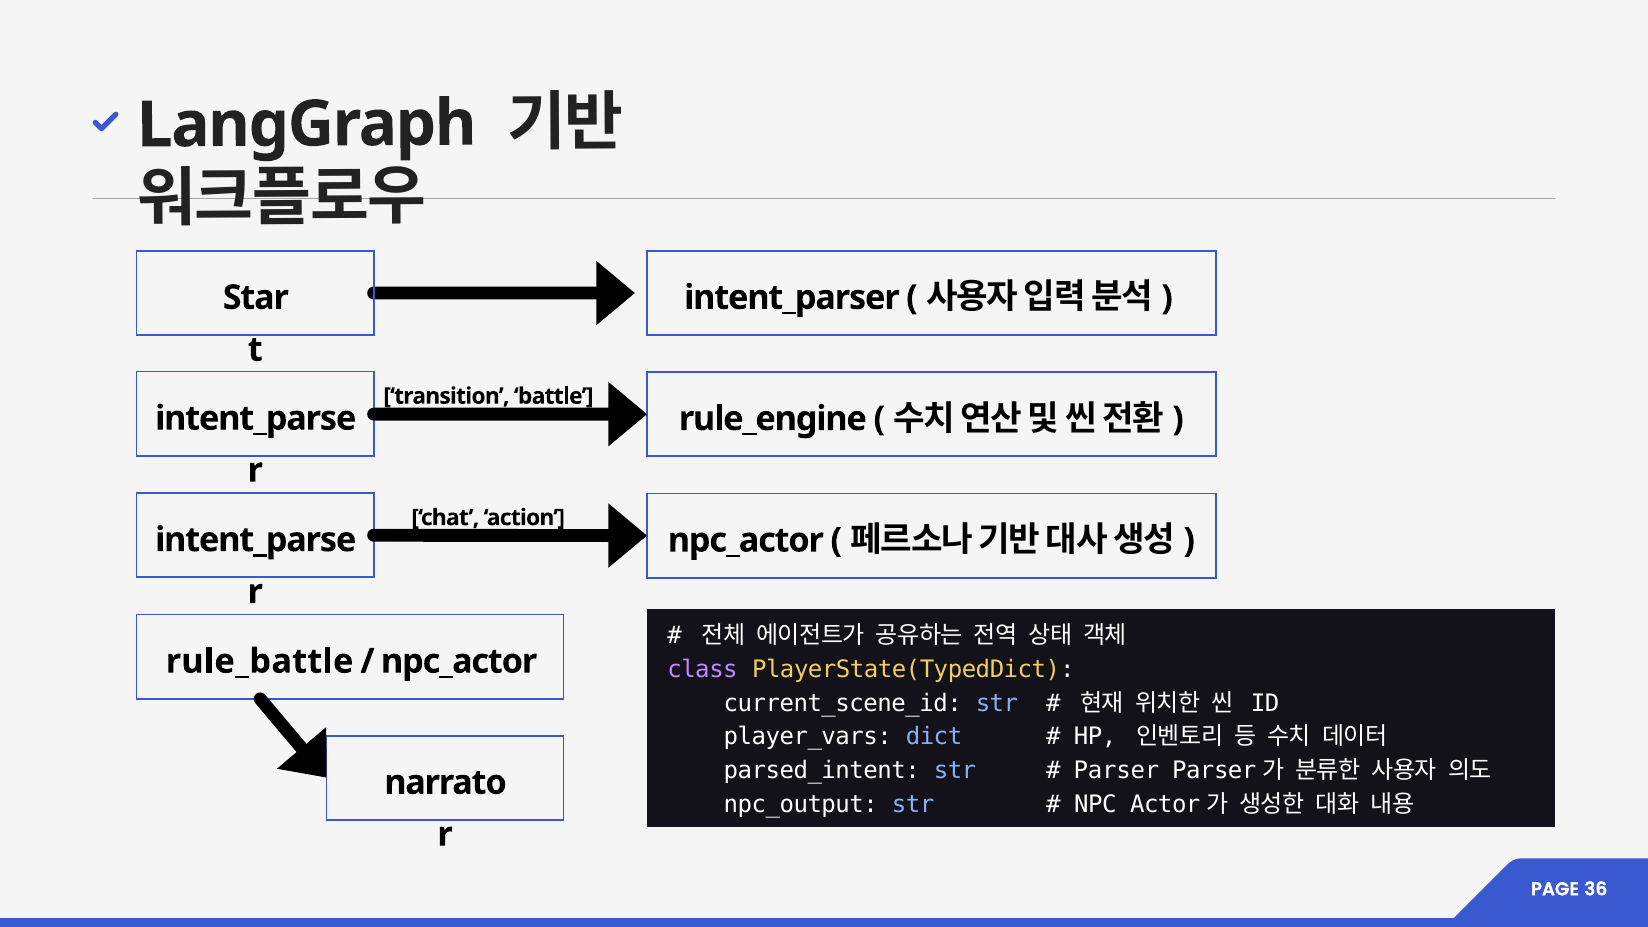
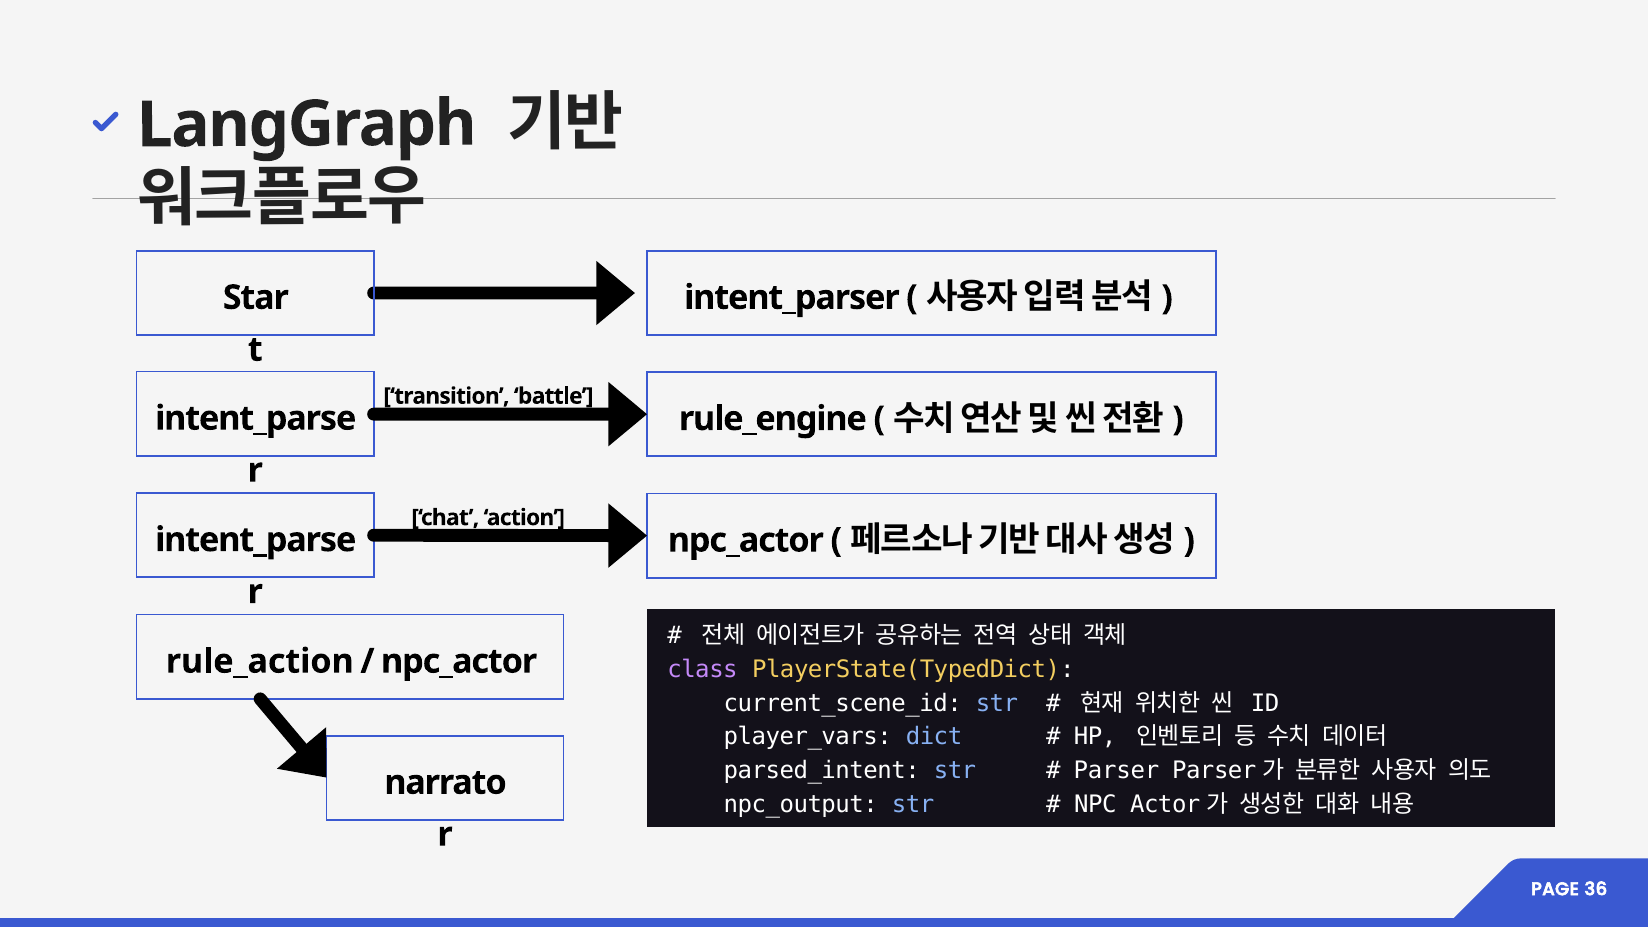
rule_battle: rule_battle -> rule_action
